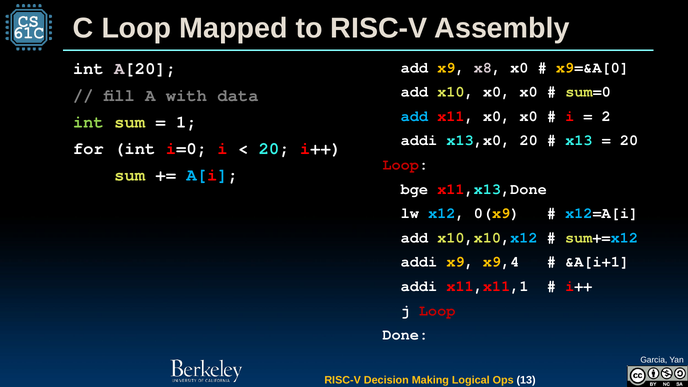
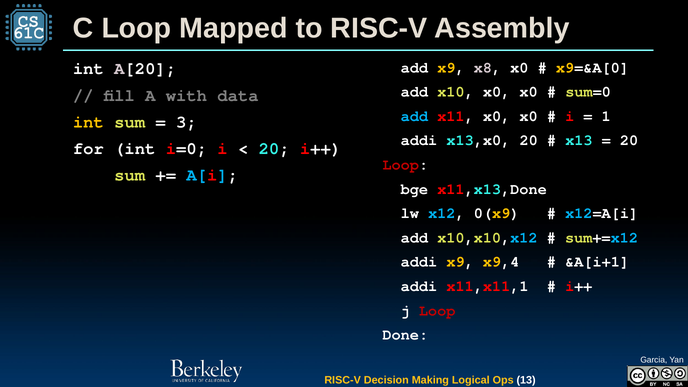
2: 2 -> 1
int at (88, 122) colour: light green -> yellow
1: 1 -> 3
